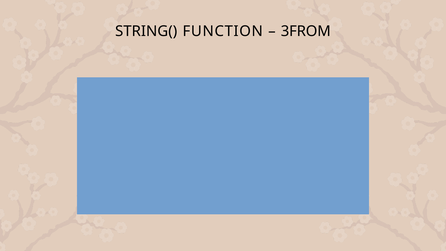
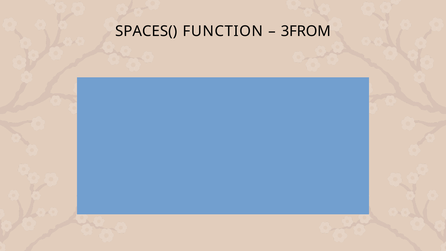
STRING(: STRING( -> SPACES(
